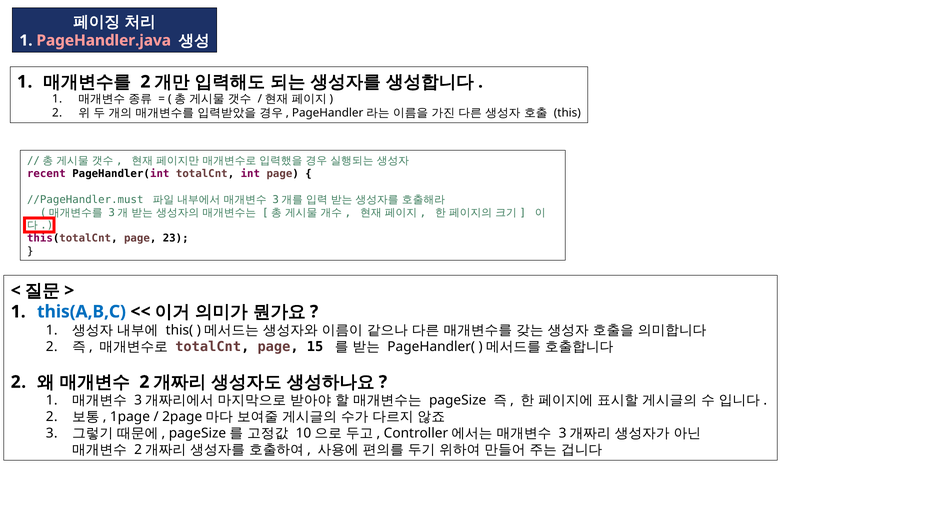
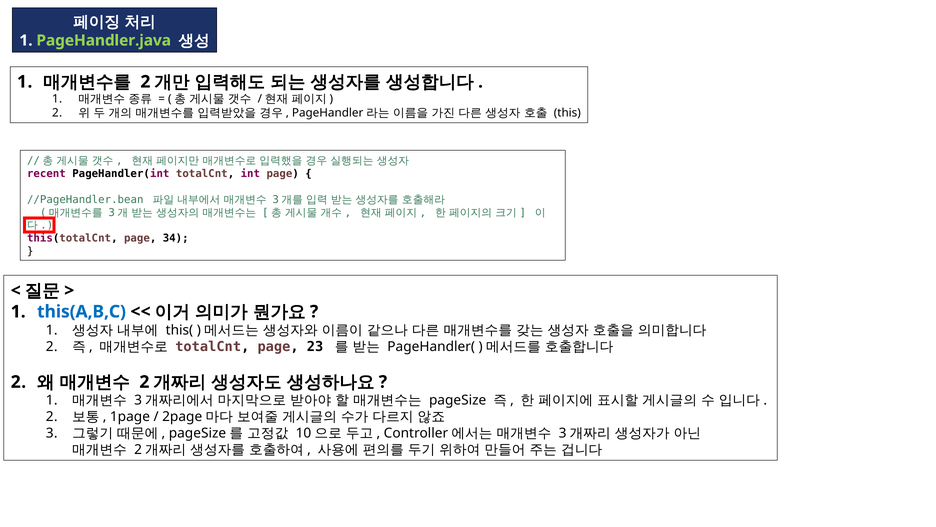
PageHandler.java colour: pink -> light green
//PageHandler.must: //PageHandler.must -> //PageHandler.bean
23: 23 -> 34
15: 15 -> 23
